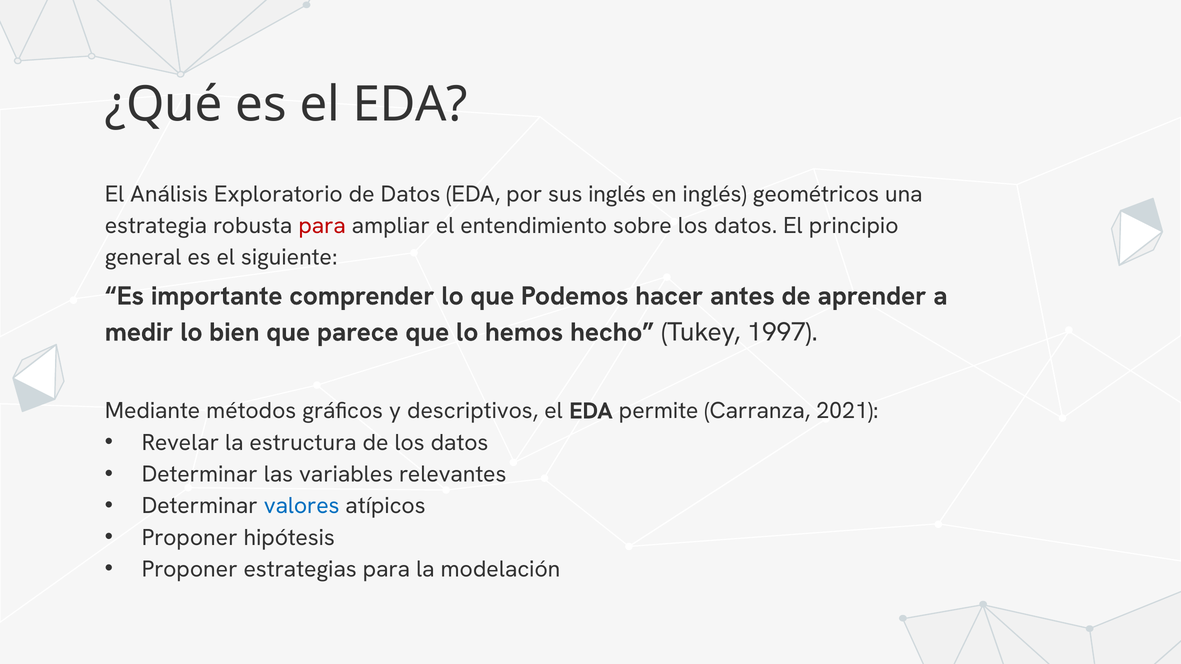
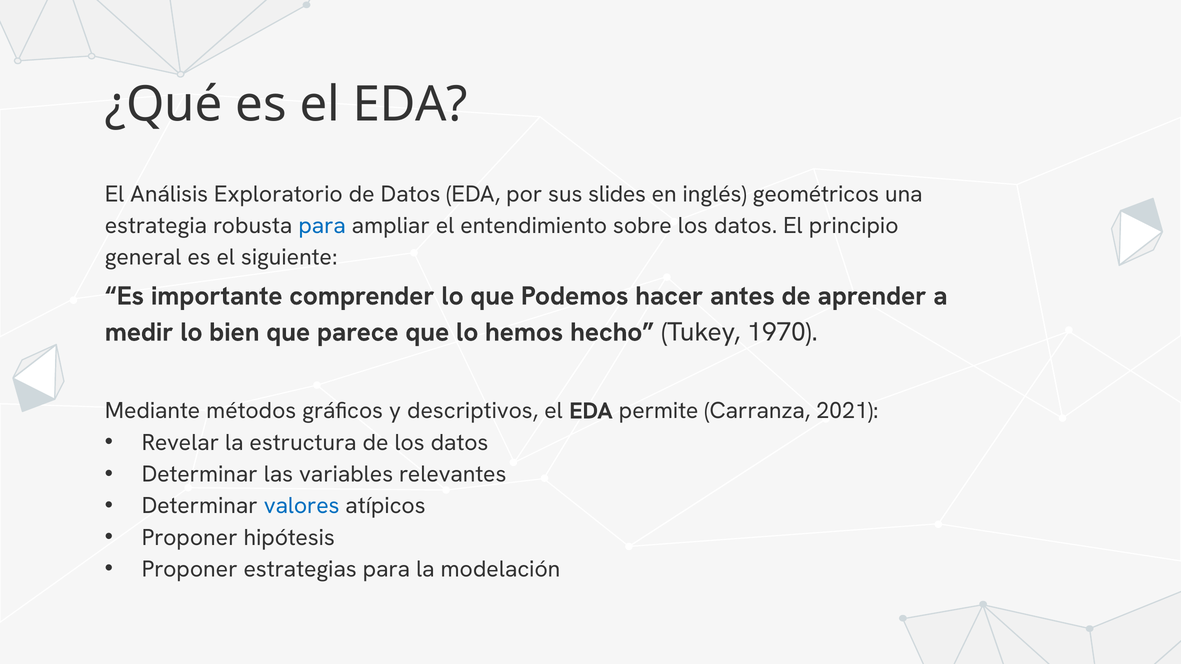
sus inglés: inglés -> slides
para at (322, 226) colour: red -> blue
1997: 1997 -> 1970
